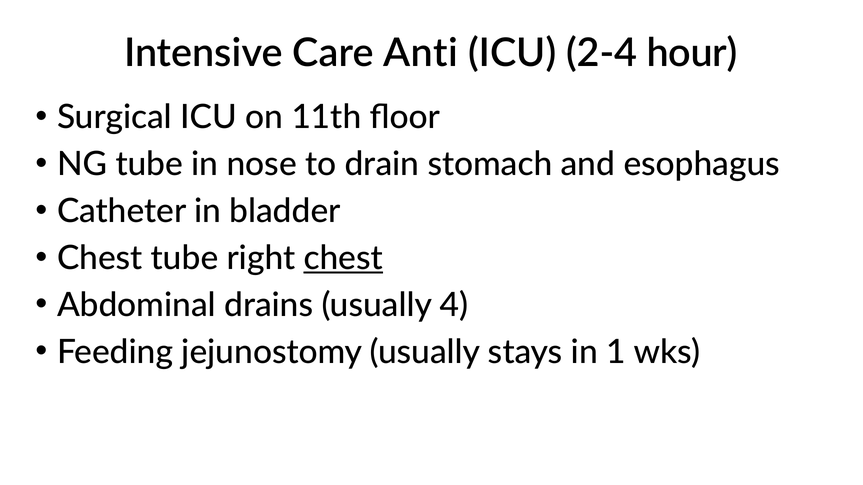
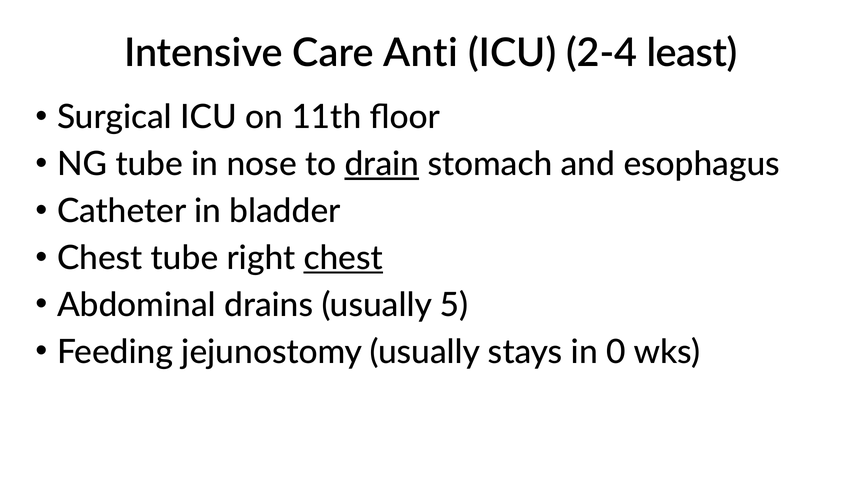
hour: hour -> least
drain underline: none -> present
4: 4 -> 5
1: 1 -> 0
